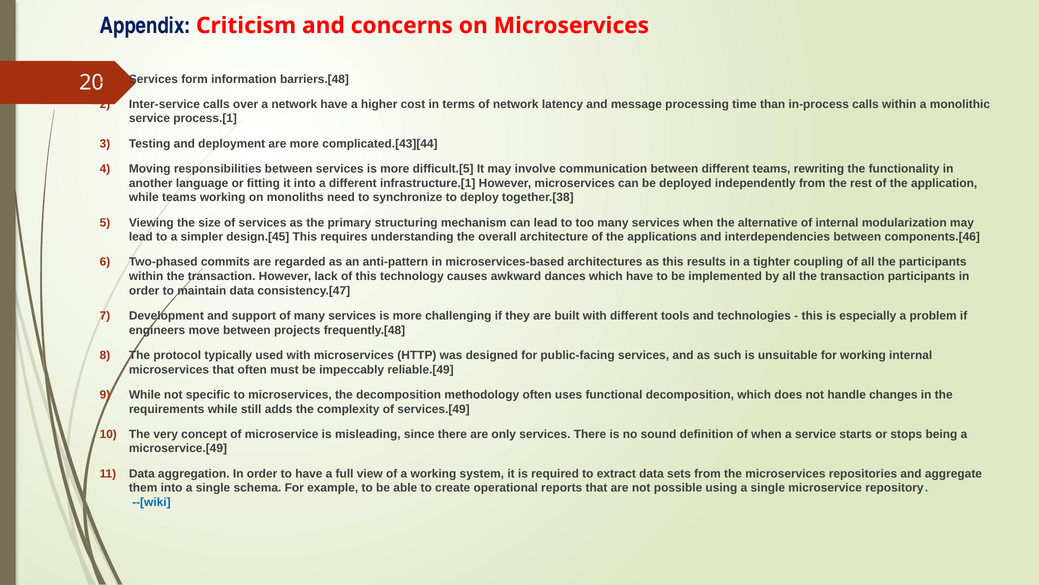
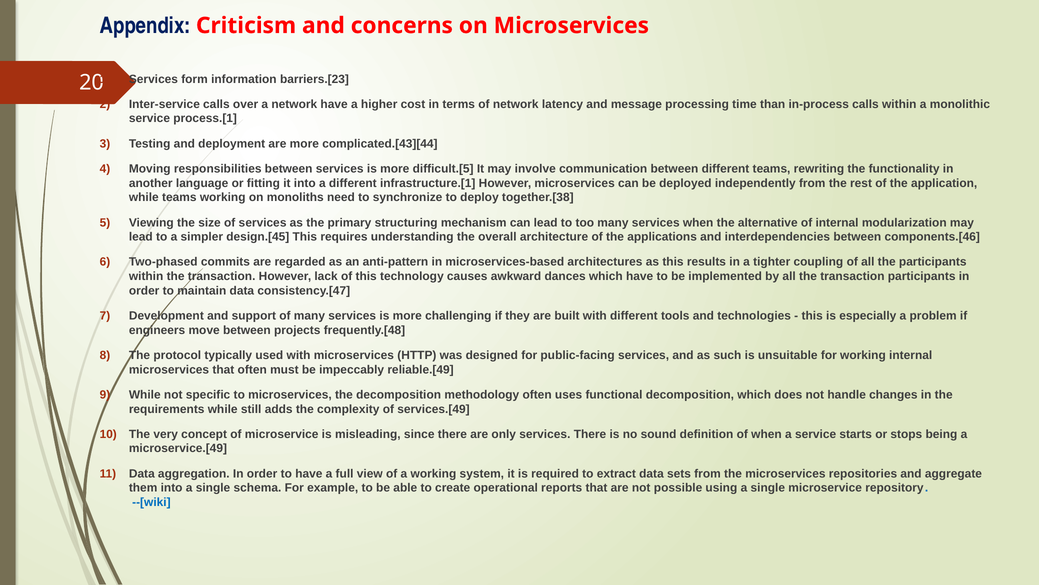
barriers.[48: barriers.[48 -> barriers.[23
